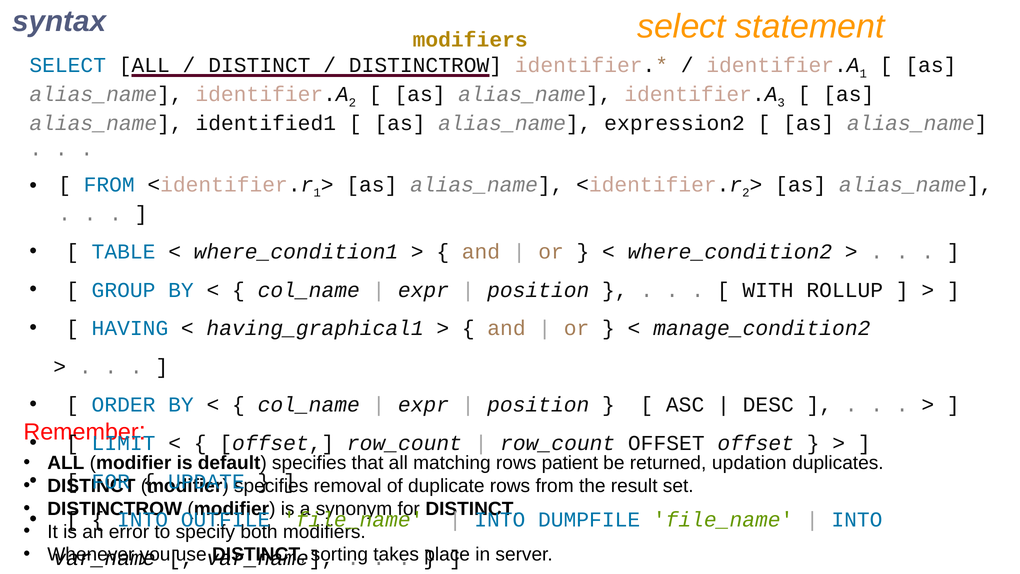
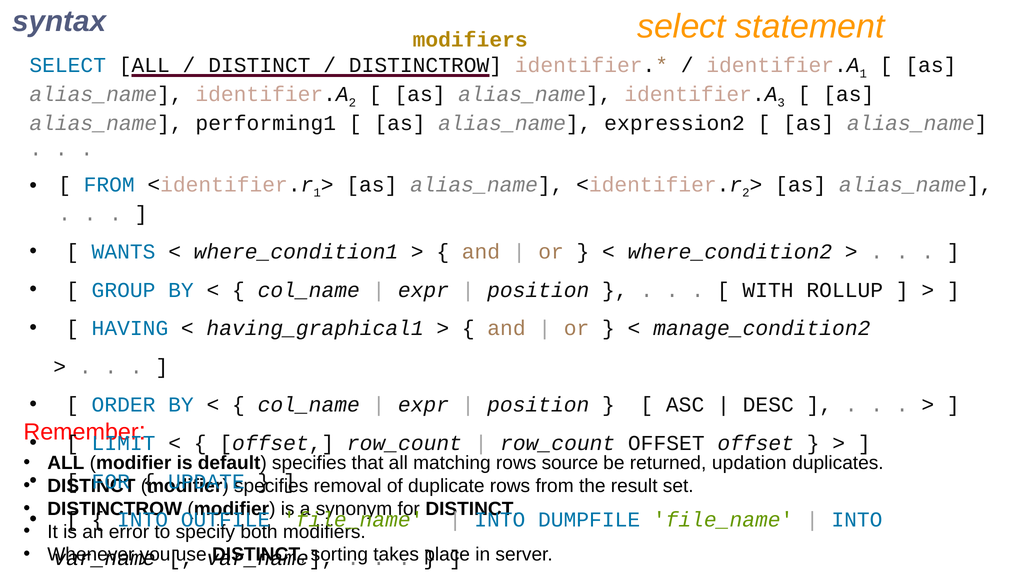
identified1: identified1 -> performing1
TABLE: TABLE -> WANTS
patient: patient -> source
